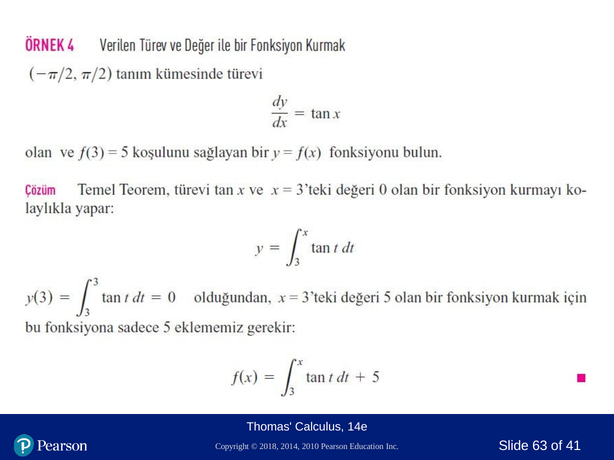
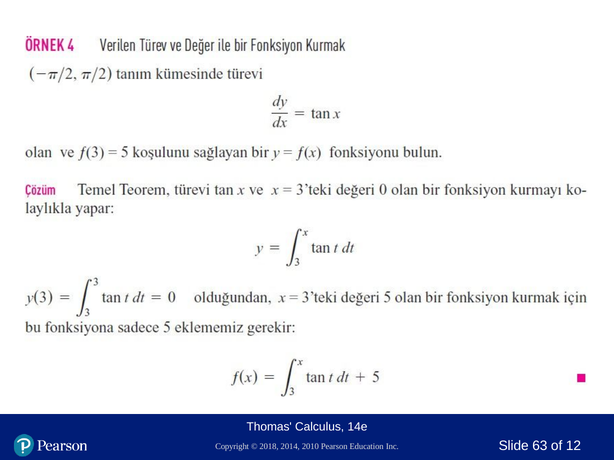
41: 41 -> 12
